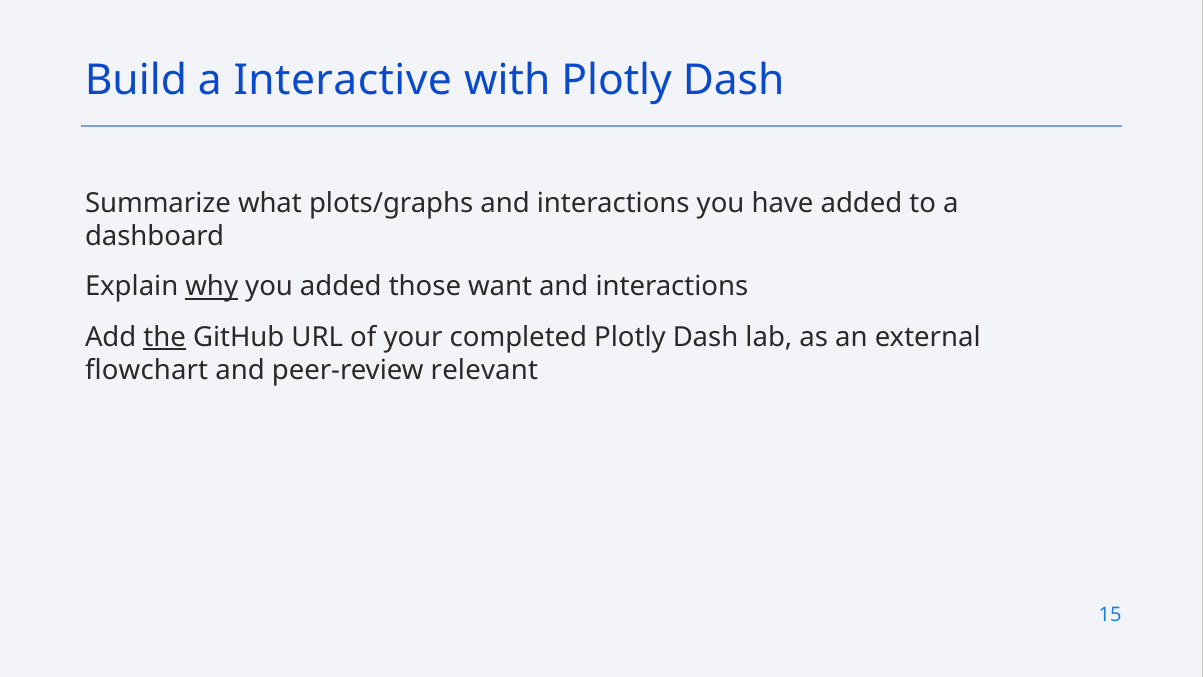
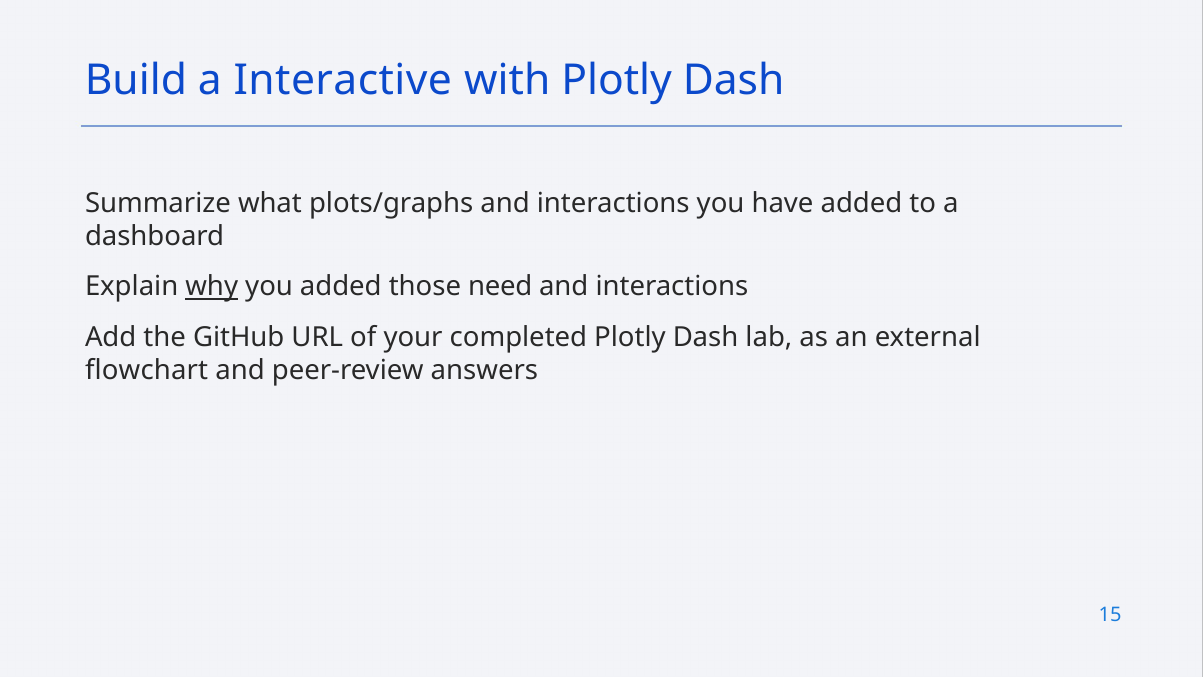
want: want -> need
the underline: present -> none
relevant: relevant -> answers
